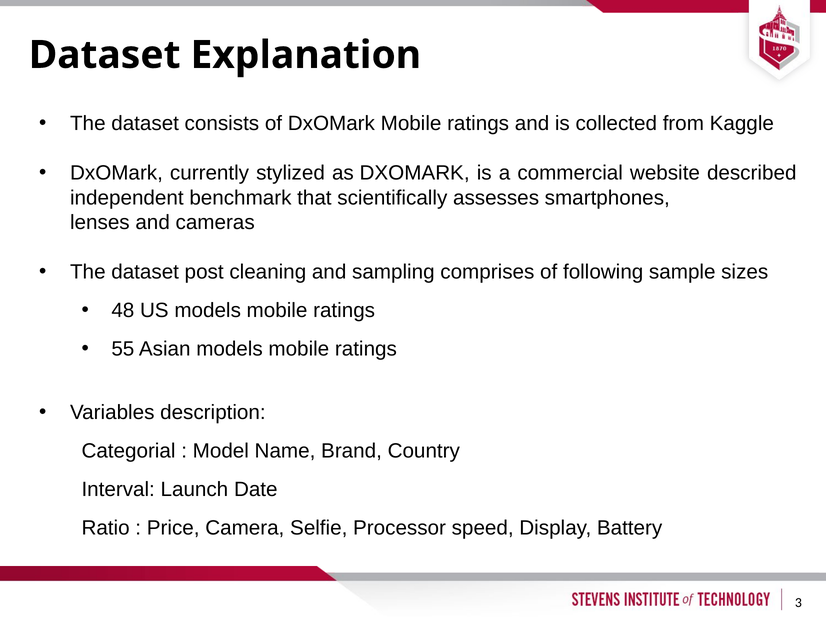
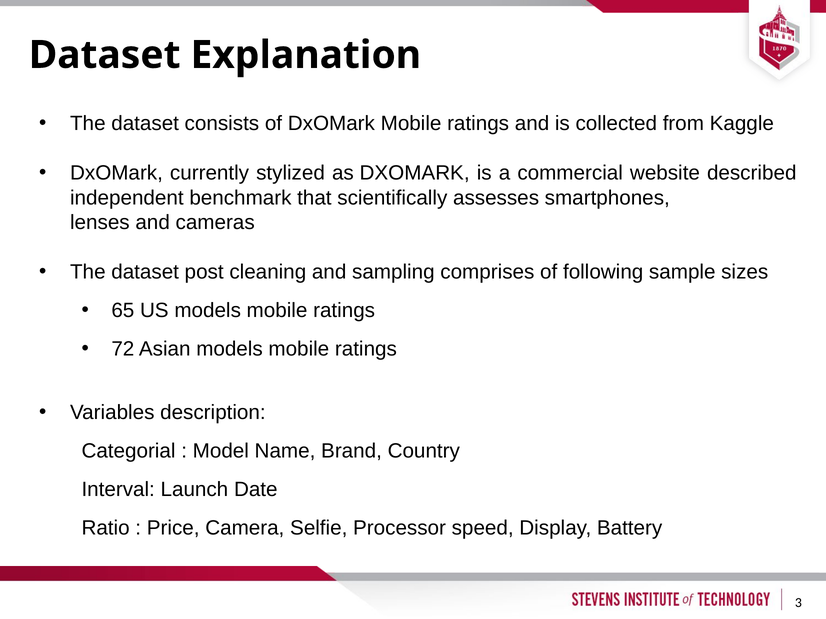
48: 48 -> 65
55: 55 -> 72
